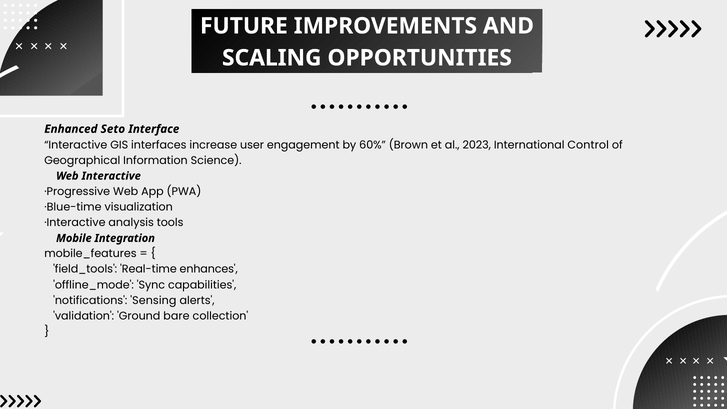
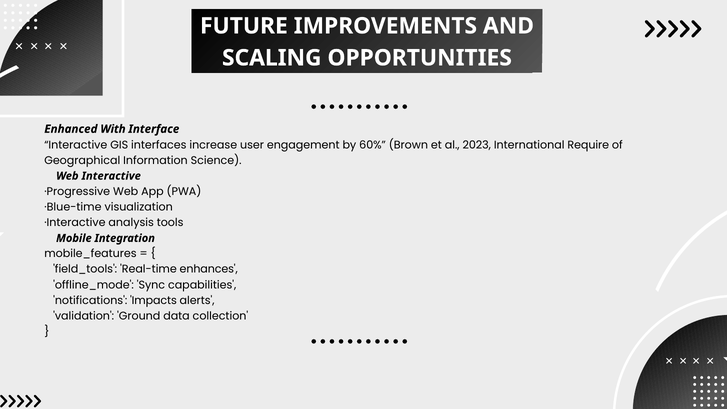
Seto: Seto -> With
Control: Control -> Require
Sensing: Sensing -> Impacts
bare: bare -> data
